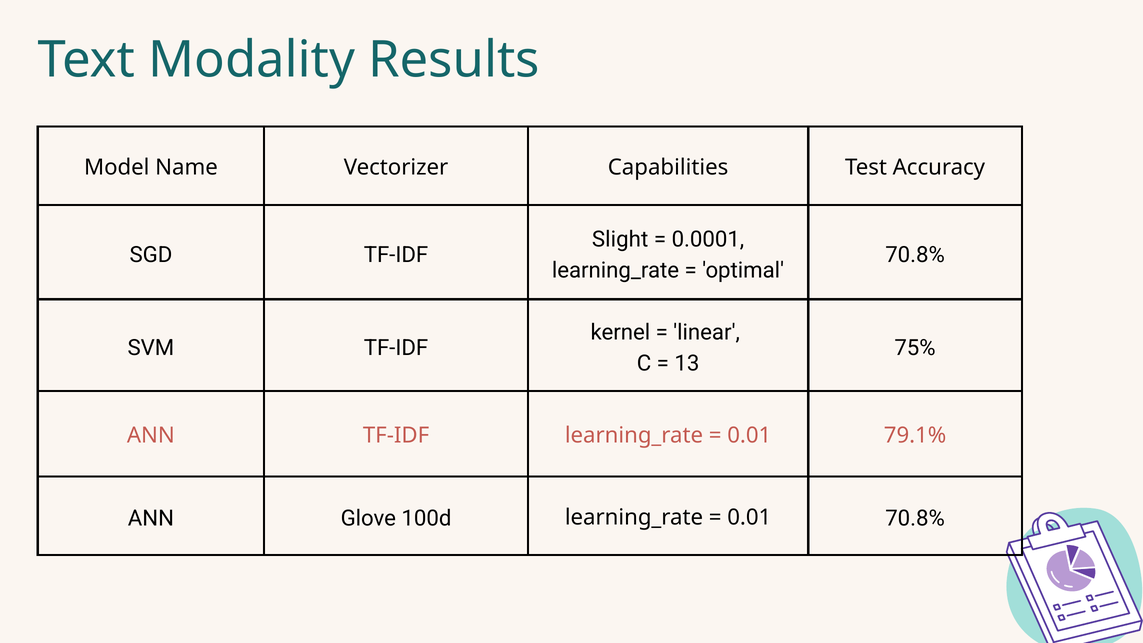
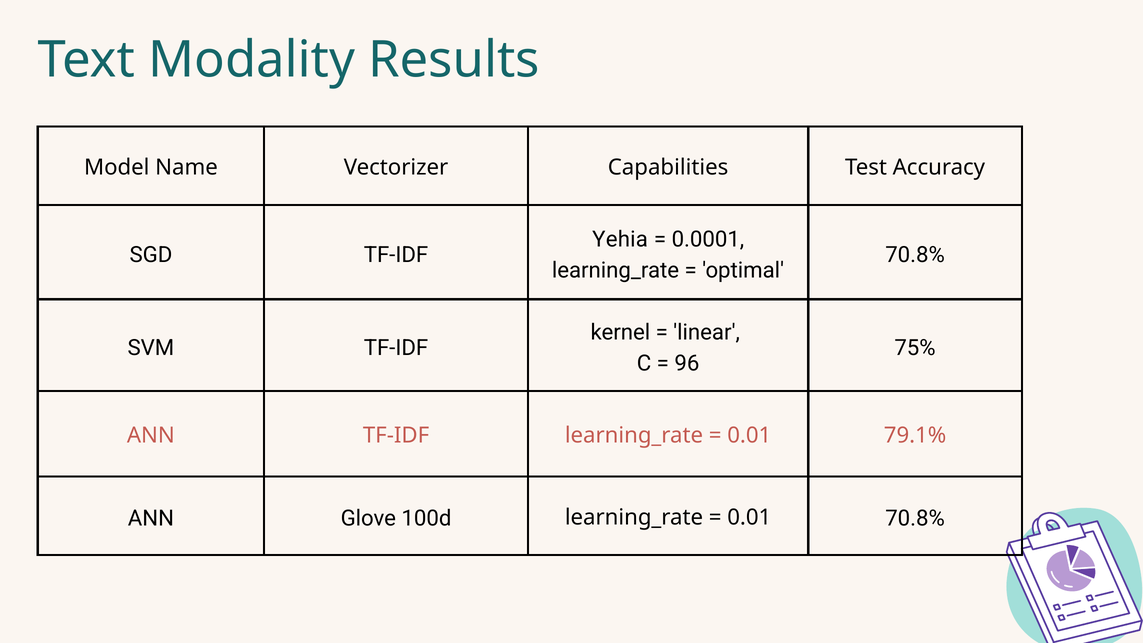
Slight: Slight -> Yehia
13: 13 -> 96
